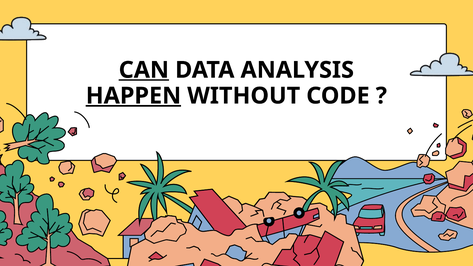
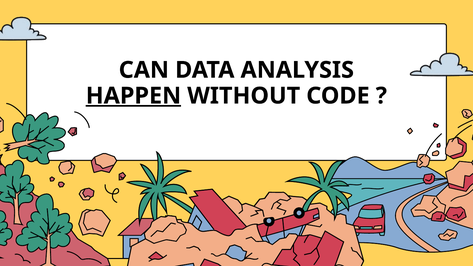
CAN underline: present -> none
